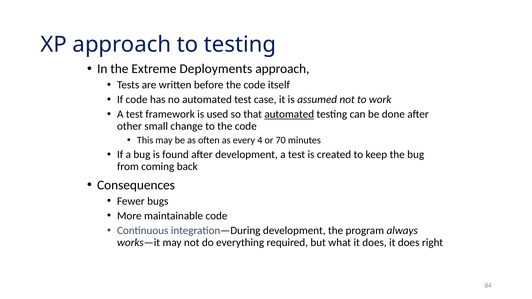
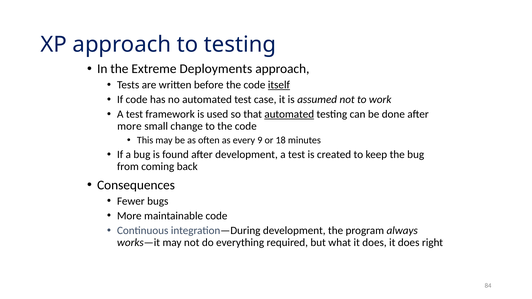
itself underline: none -> present
other at (129, 126): other -> more
4: 4 -> 9
70: 70 -> 18
